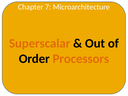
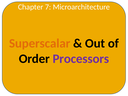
Processors colour: orange -> purple
